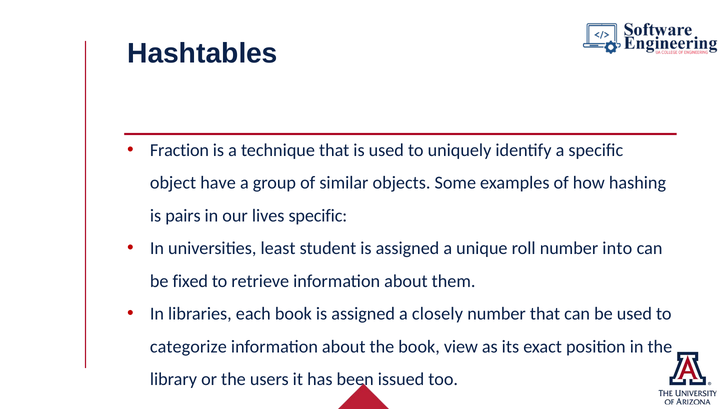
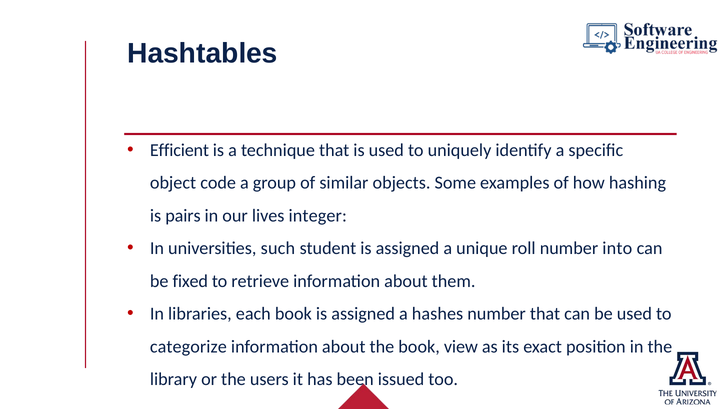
Fraction: Fraction -> Efficient
have: have -> code
lives specific: specific -> integer
least: least -> such
closely: closely -> hashes
